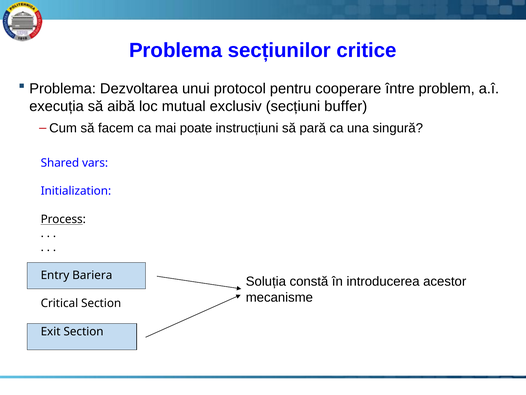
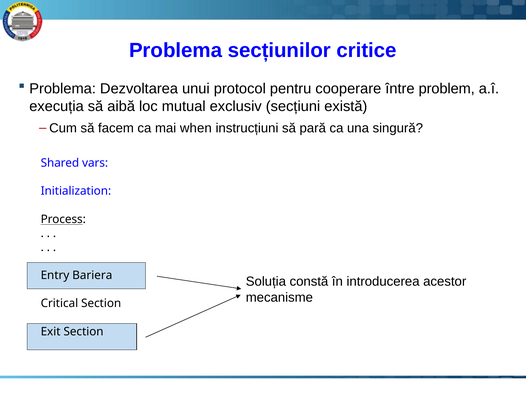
buffer: buffer -> există
poate: poate -> when
